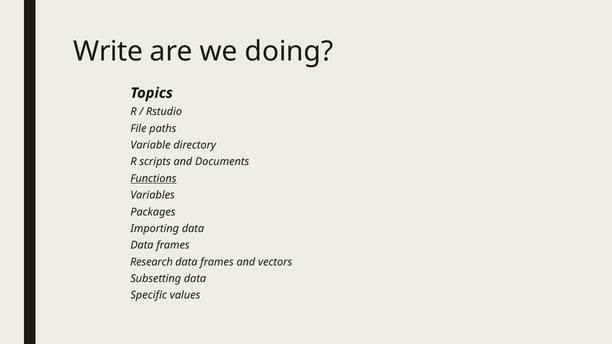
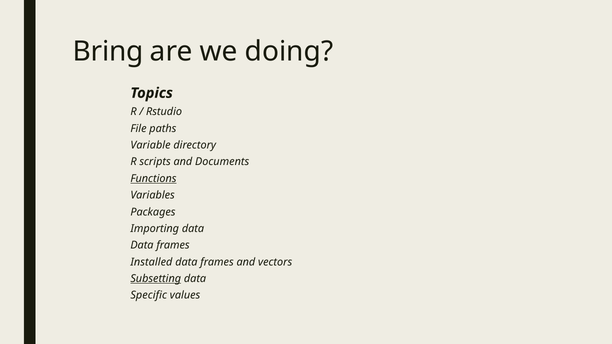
Write: Write -> Bring
Research: Research -> Installed
Subsetting underline: none -> present
